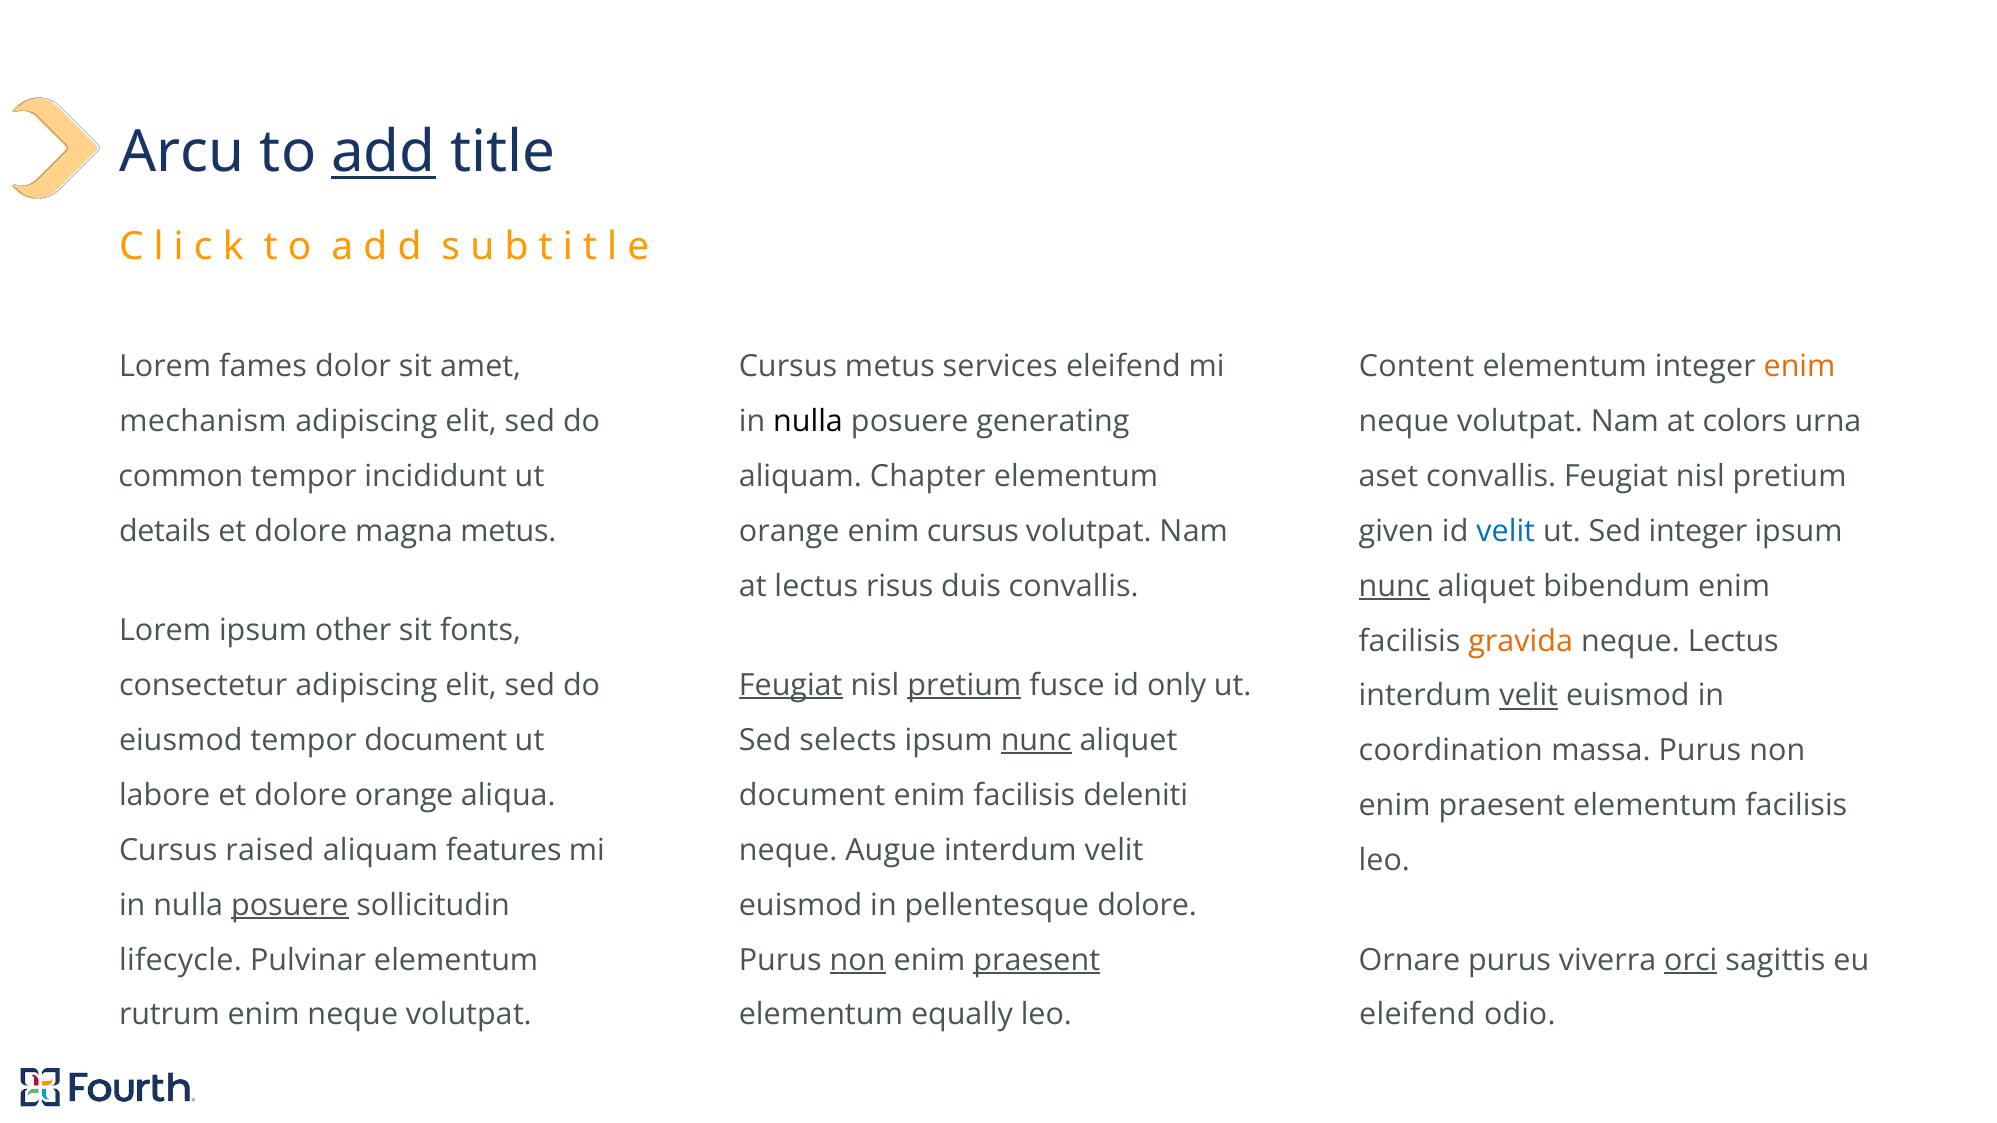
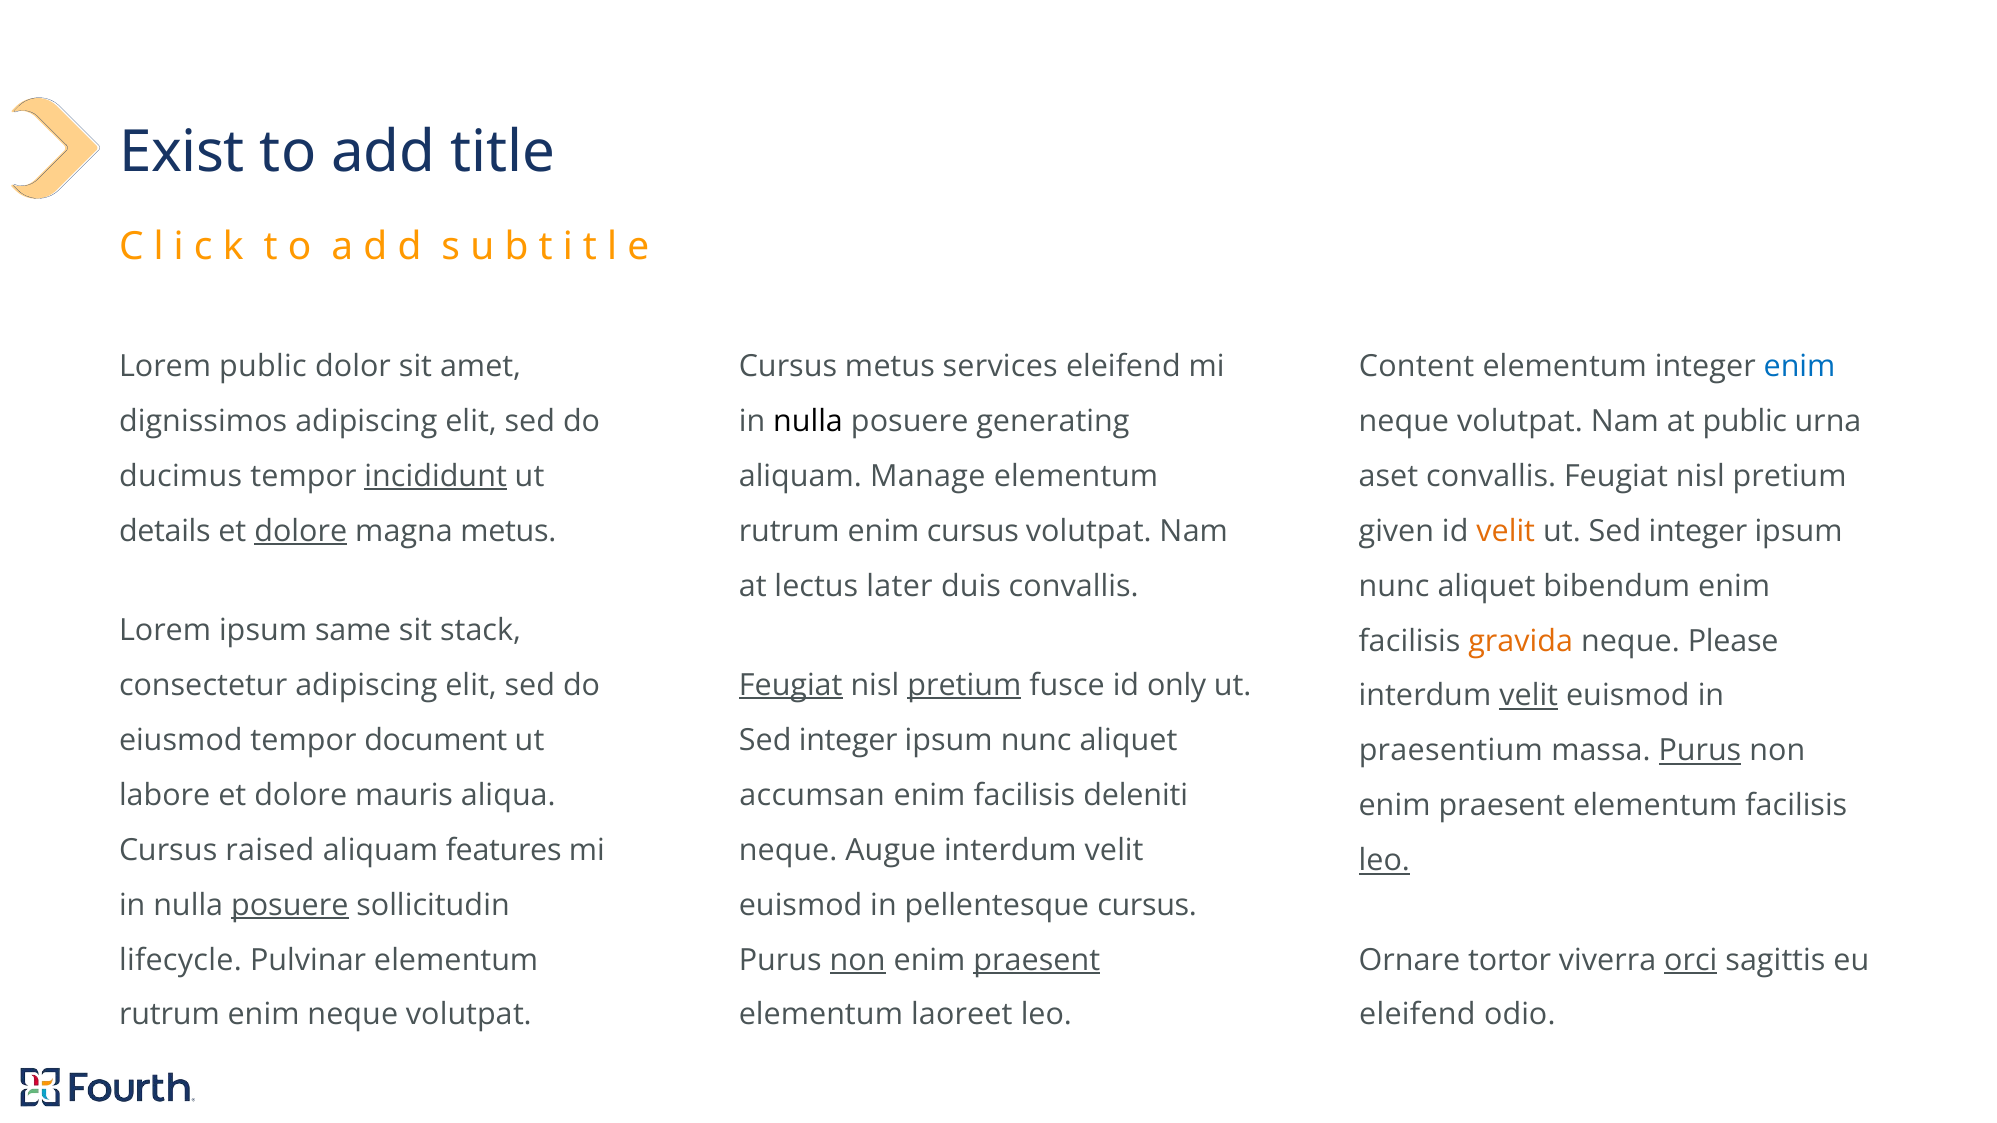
Arcu: Arcu -> Exist
add underline: present -> none
Lorem fames: fames -> public
enim at (1800, 366) colour: orange -> blue
mechanism: mechanism -> dignissimos
at colors: colors -> public
common: common -> ducimus
incididunt underline: none -> present
Chapter: Chapter -> Manage
dolore at (301, 531) underline: none -> present
orange at (789, 531): orange -> rutrum
velit at (1506, 531) colour: blue -> orange
risus: risus -> later
nunc at (1394, 586) underline: present -> none
other: other -> same
fonts: fonts -> stack
neque Lectus: Lectus -> Please
selects at (848, 740): selects -> integer
nunc at (1036, 740) underline: present -> none
coordination: coordination -> praesentium
Purus at (1700, 751) underline: none -> present
dolore orange: orange -> mauris
document at (812, 795): document -> accumsan
leo at (1384, 861) underline: none -> present
pellentesque dolore: dolore -> cursus
Ornare purus: purus -> tortor
equally: equally -> laoreet
